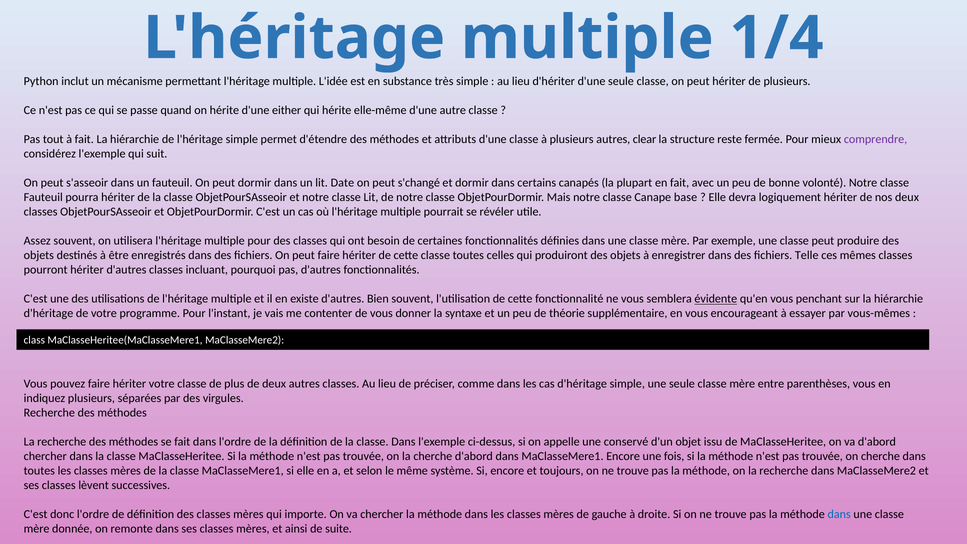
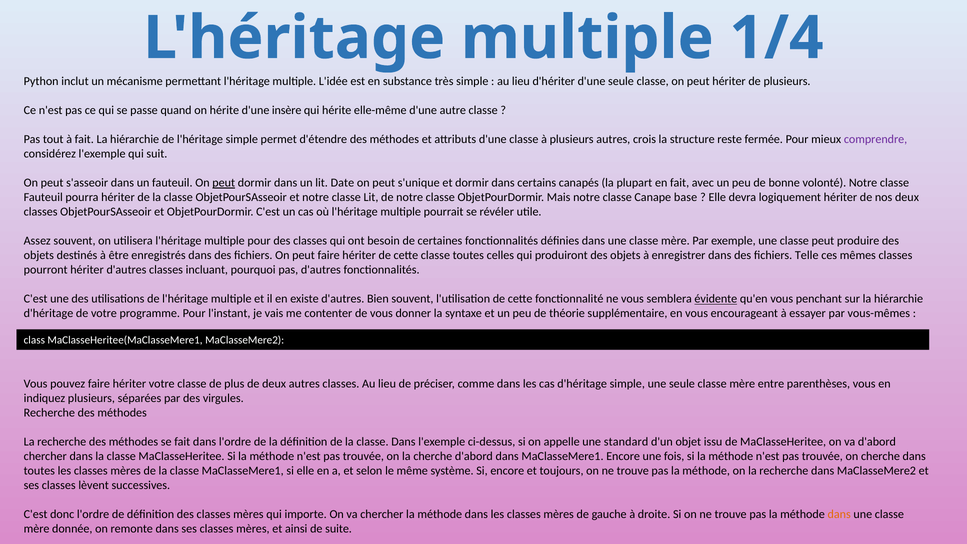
either: either -> insère
clear: clear -> crois
peut at (224, 183) underline: none -> present
s'changé: s'changé -> s'unique
conservé: conservé -> standard
dans at (839, 514) colour: blue -> orange
